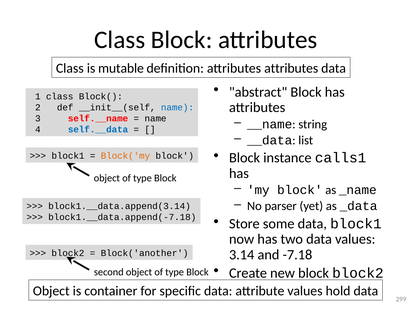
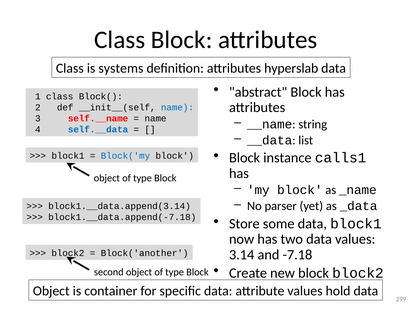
mutable: mutable -> systems
attributes attributes: attributes -> hyperslab
Block('my colour: orange -> blue
